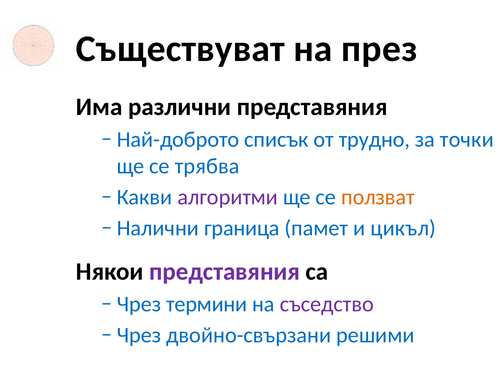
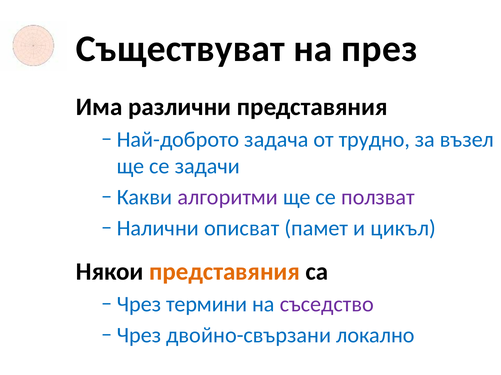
списък: списък -> задача
точки: точки -> възел
трябва: трябва -> задачи
ползват colour: orange -> purple
граница: граница -> описват
представяния at (225, 272) colour: purple -> orange
решими: решими -> локално
